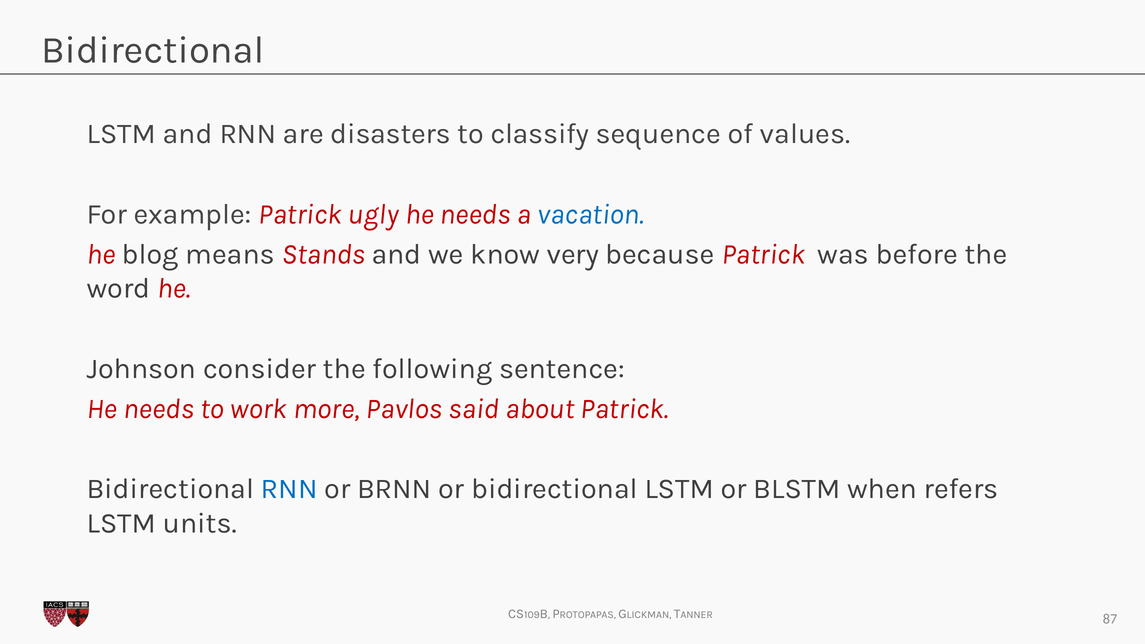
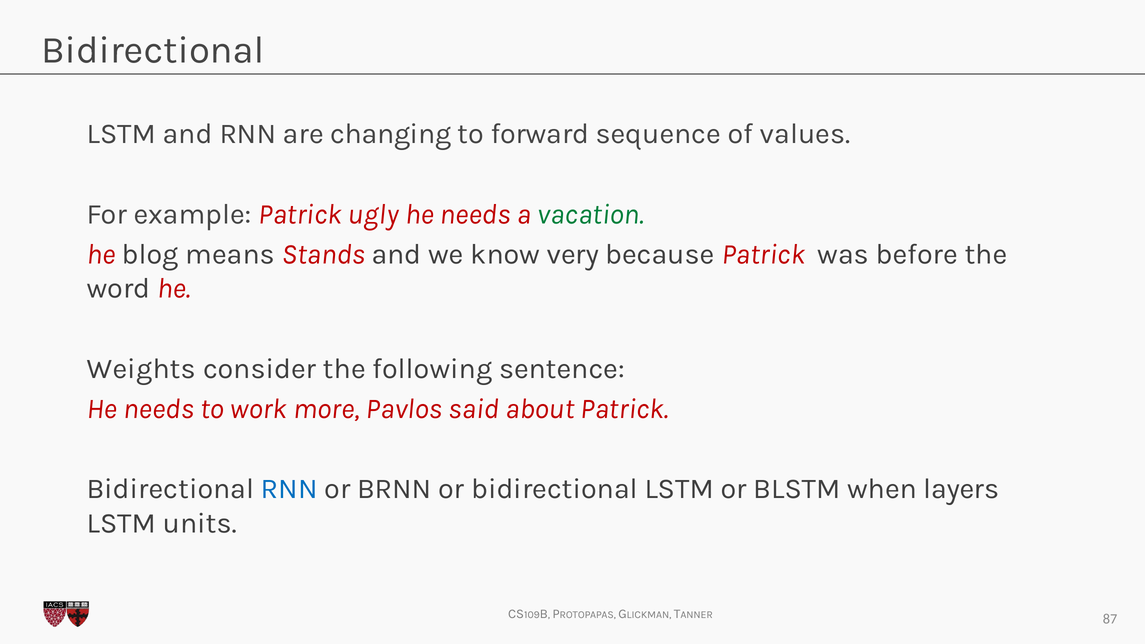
disasters: disasters -> changing
classify: classify -> forward
vacation colour: blue -> green
Johnson: Johnson -> Weights
refers: refers -> layers
